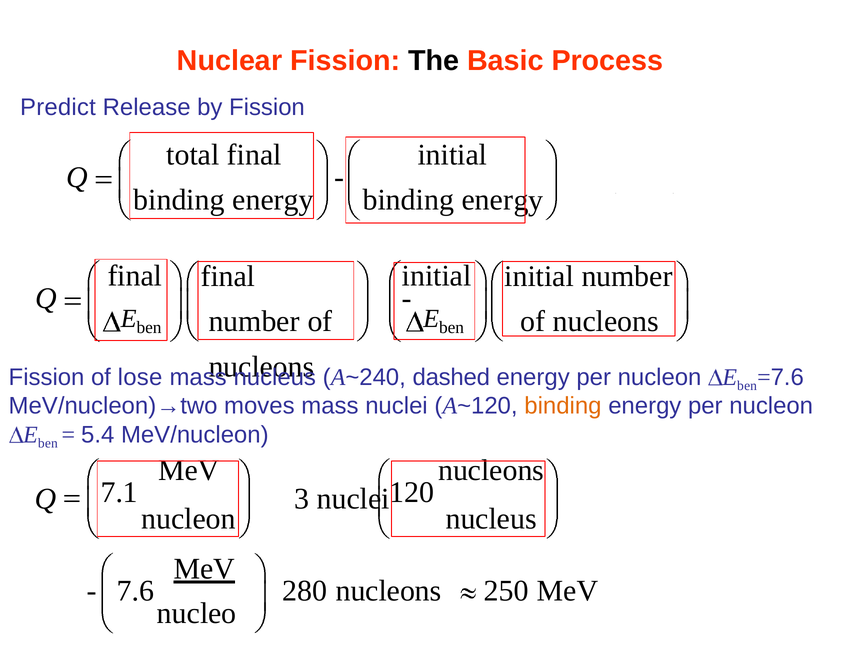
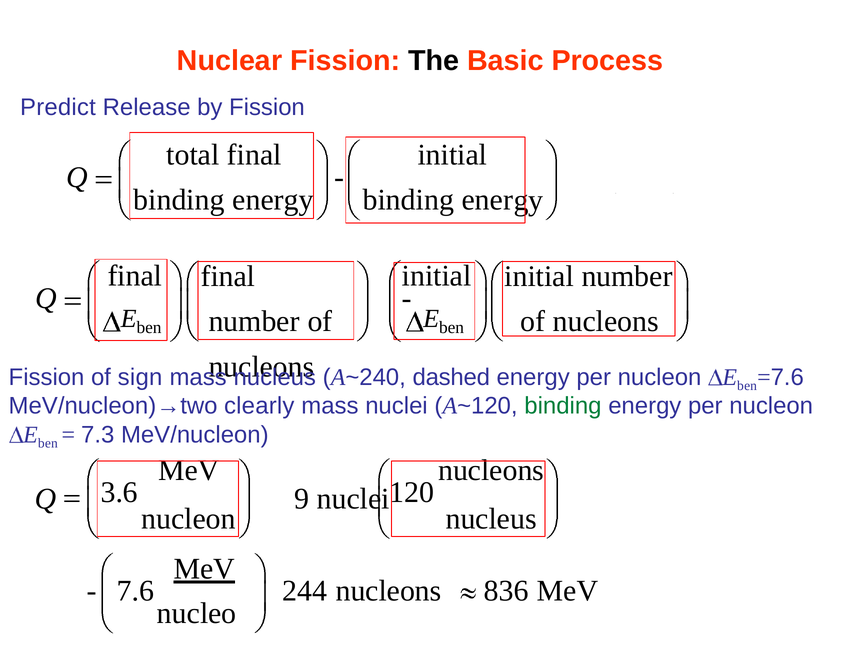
lose: lose -> sign
moves: moves -> clearly
binding at (563, 406) colour: orange -> green
5.4: 5.4 -> 7.3
7.1: 7.1 -> 3.6
3: 3 -> 9
280: 280 -> 244
250: 250 -> 836
